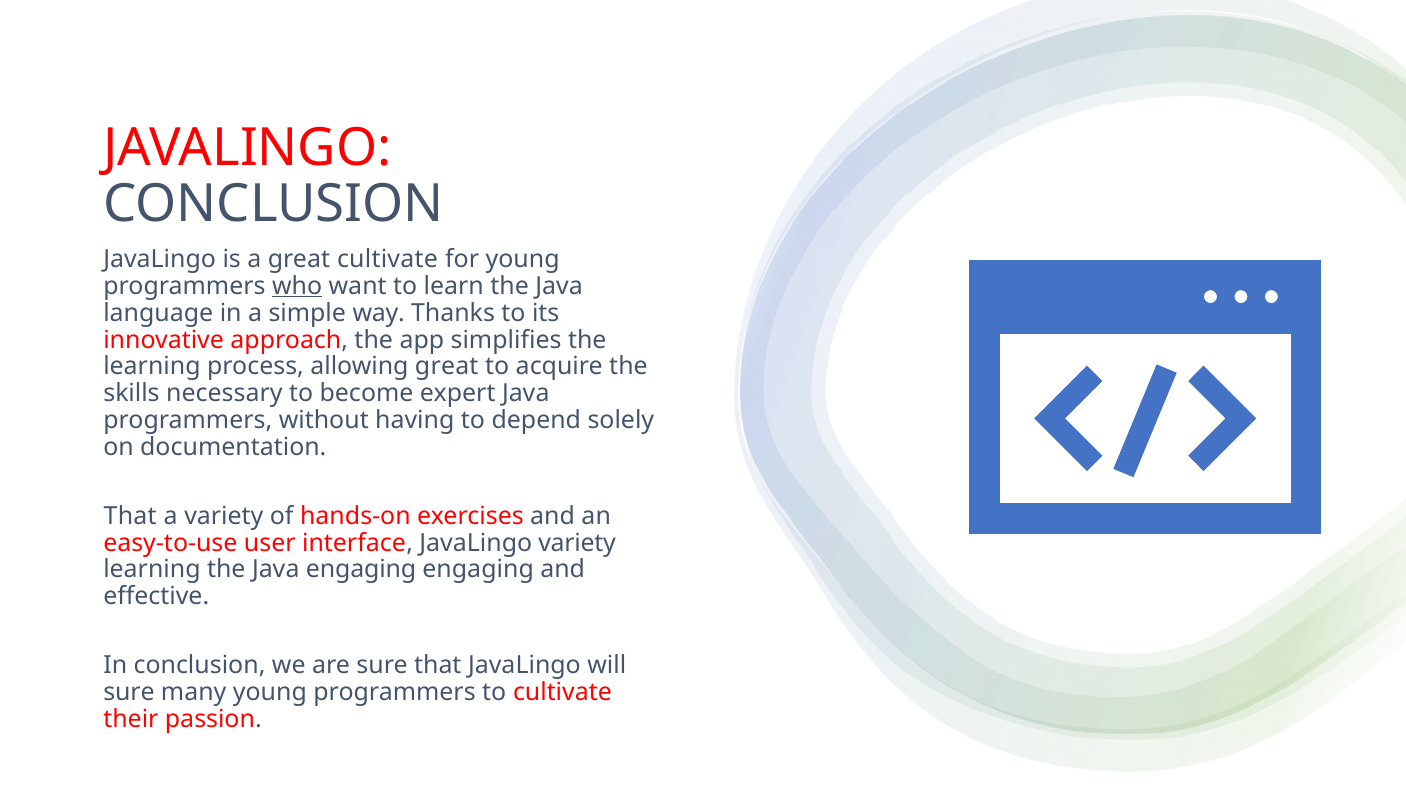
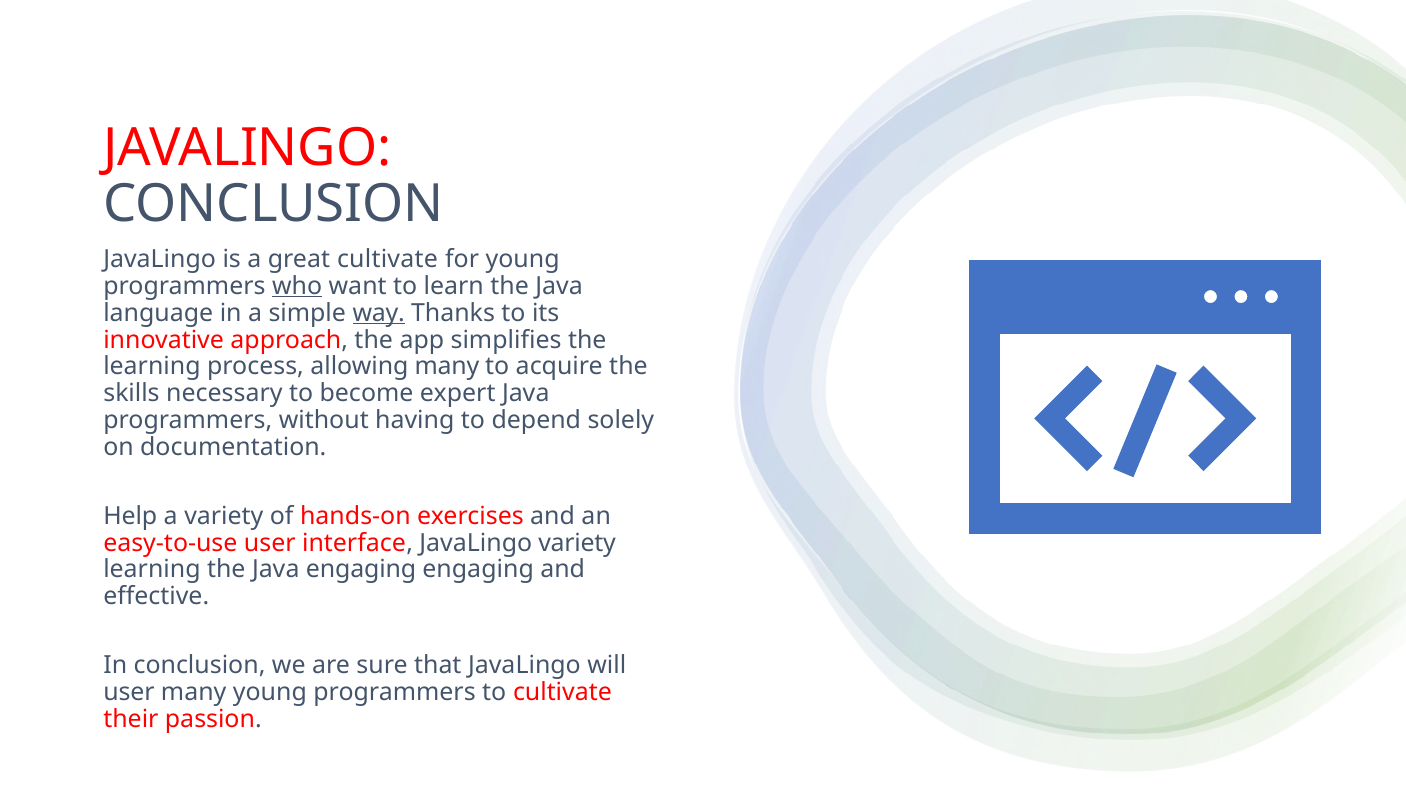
way underline: none -> present
allowing great: great -> many
That at (130, 516): That -> Help
sure at (129, 692): sure -> user
